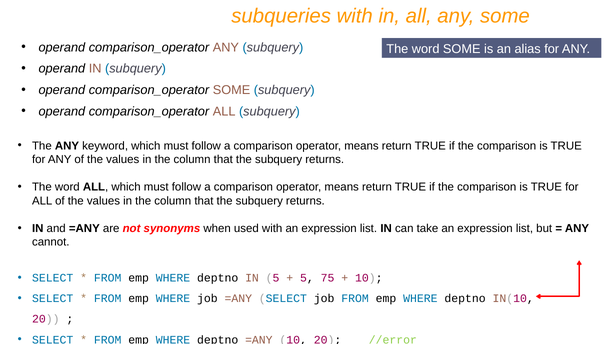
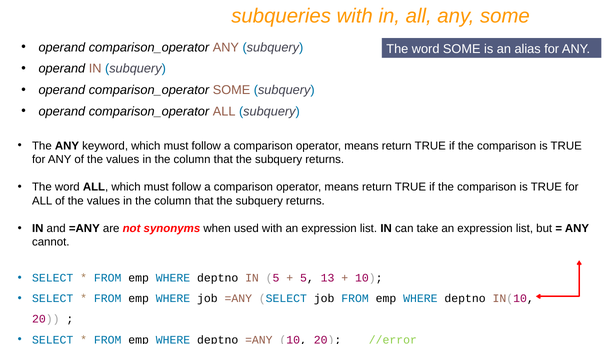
75: 75 -> 13
